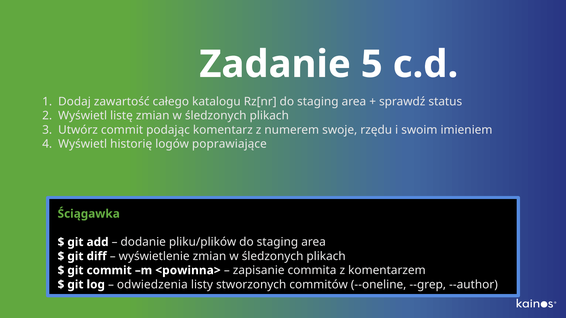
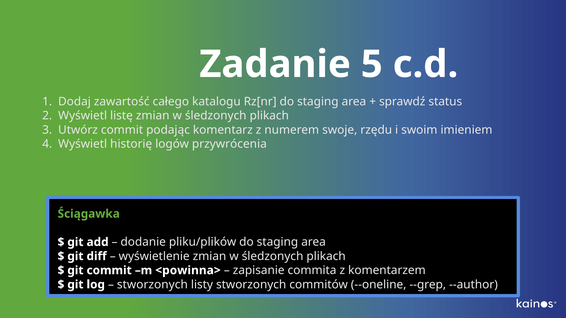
poprawiające: poprawiające -> przywrócenia
odwiedzenia at (152, 285): odwiedzenia -> stworzonych
